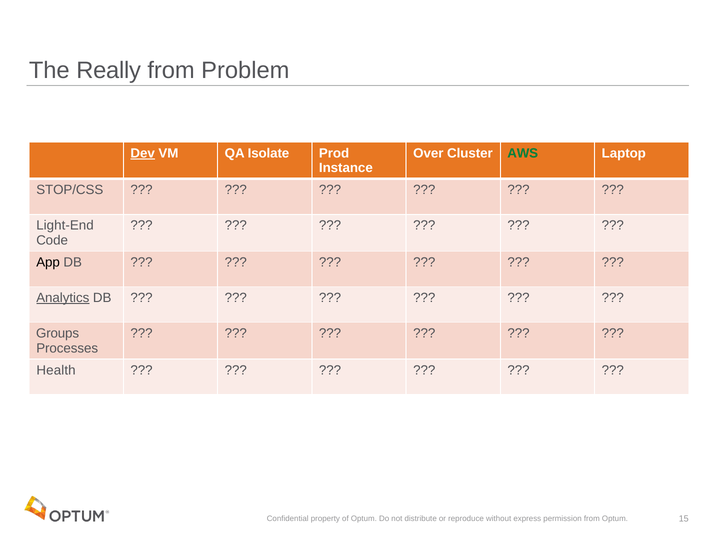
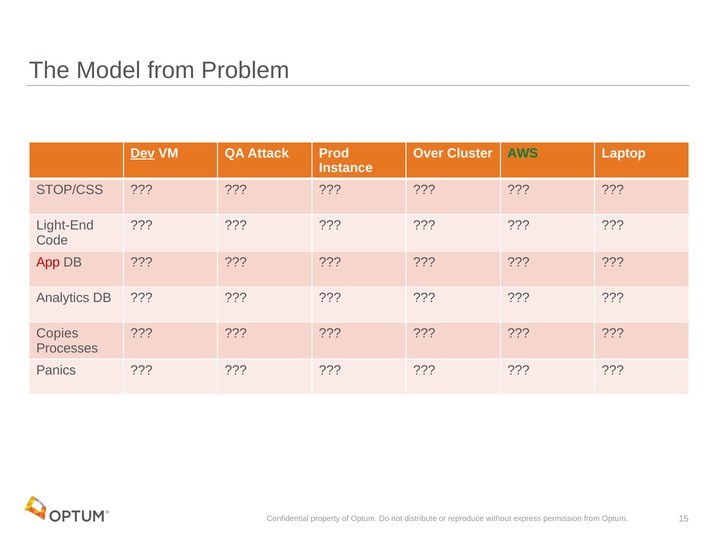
Really: Really -> Model
Isolate: Isolate -> Attack
App colour: black -> red
Analytics underline: present -> none
Groups: Groups -> Copies
Health: Health -> Panics
